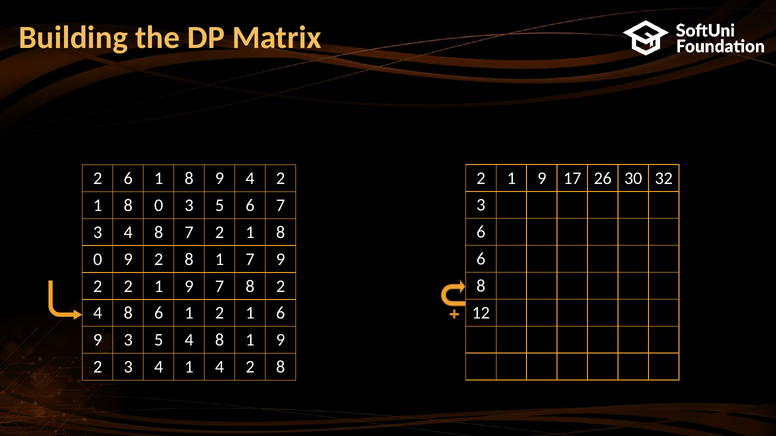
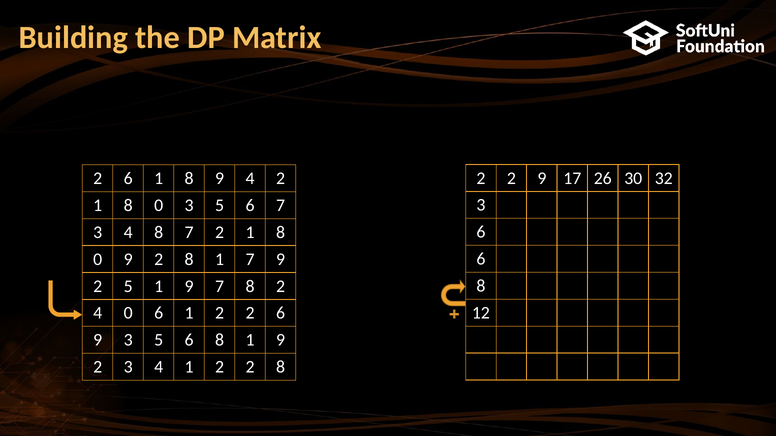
1 at (511, 178): 1 -> 2
2 2: 2 -> 5
8 at (128, 314): 8 -> 0
6 1 2 1: 1 -> 2
9 3 5 4: 4 -> 6
4 1 4: 4 -> 2
